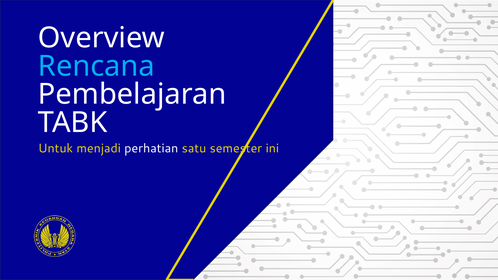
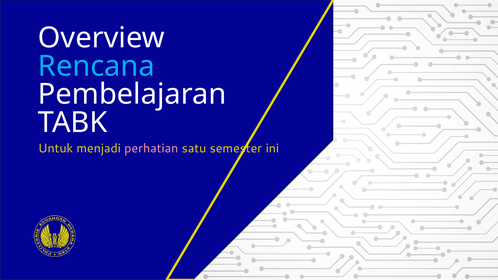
perhatian colour: white -> pink
